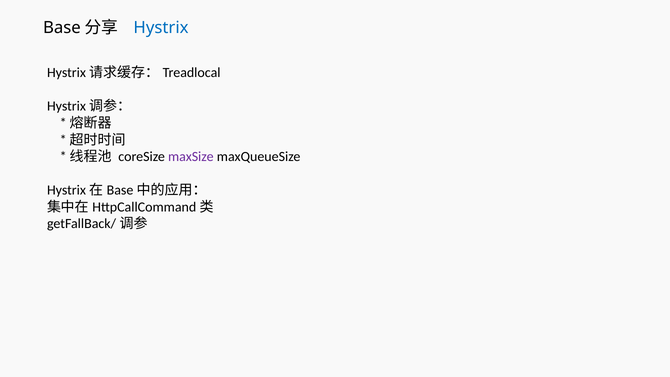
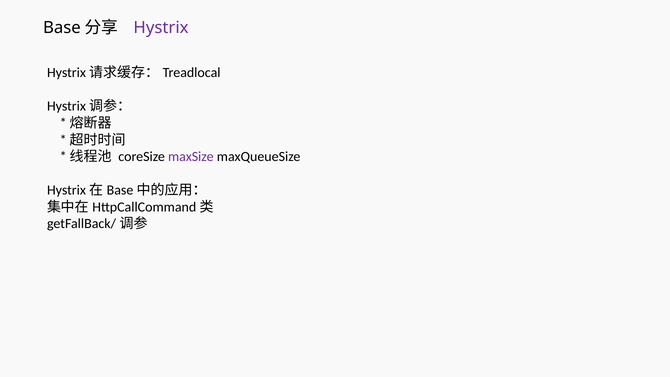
Hystrix colour: blue -> purple
